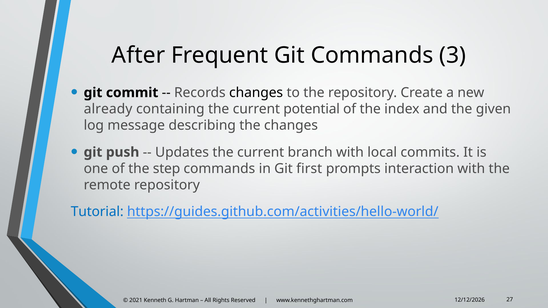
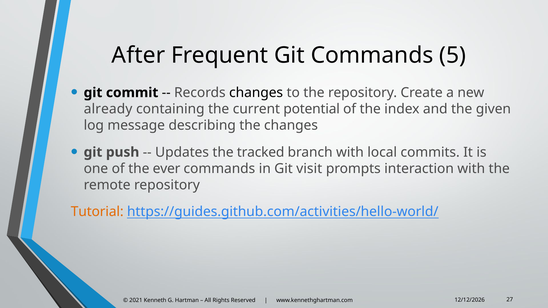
3: 3 -> 5
Updates the current: current -> tracked
step: step -> ever
first: first -> visit
Tutorial colour: blue -> orange
